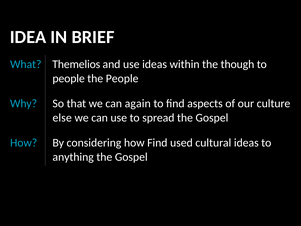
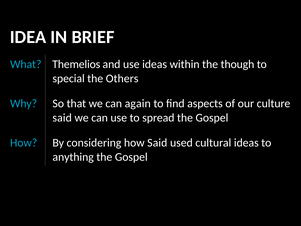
people at (69, 78): people -> special
the People: People -> Others
else at (62, 118): else -> said
how Find: Find -> Said
